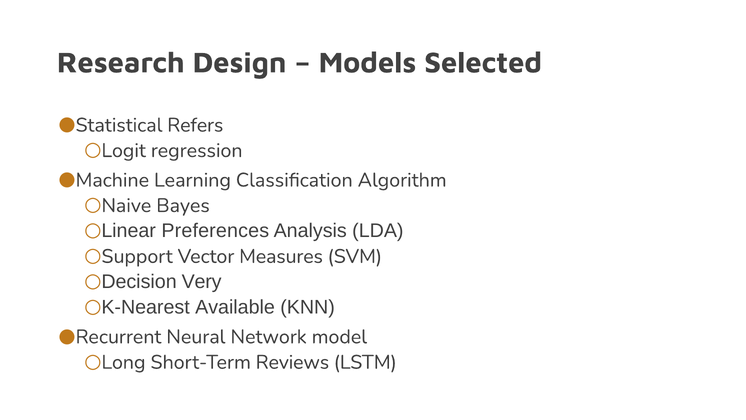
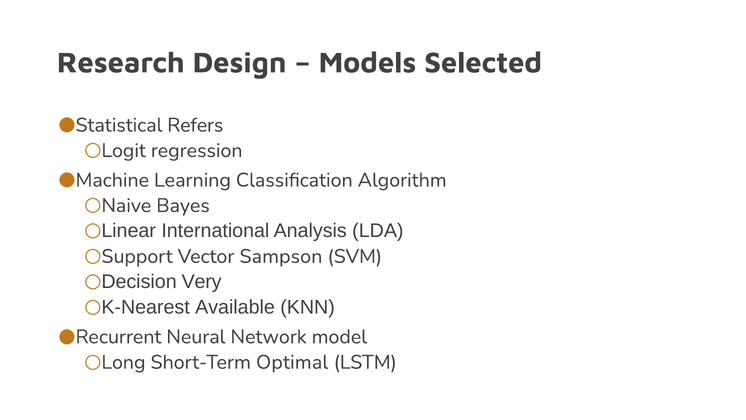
Preferences: Preferences -> International
Measures: Measures -> Sampson
Reviews: Reviews -> Optimal
